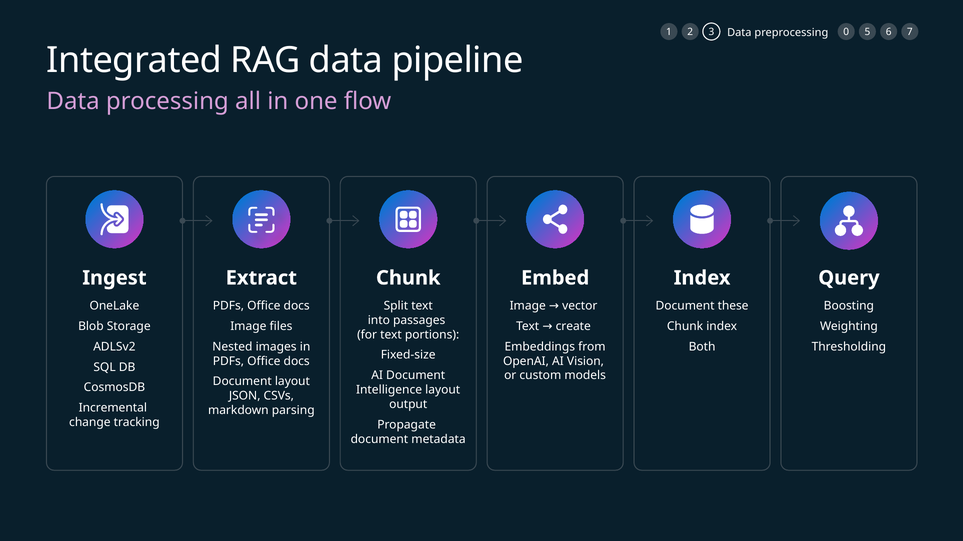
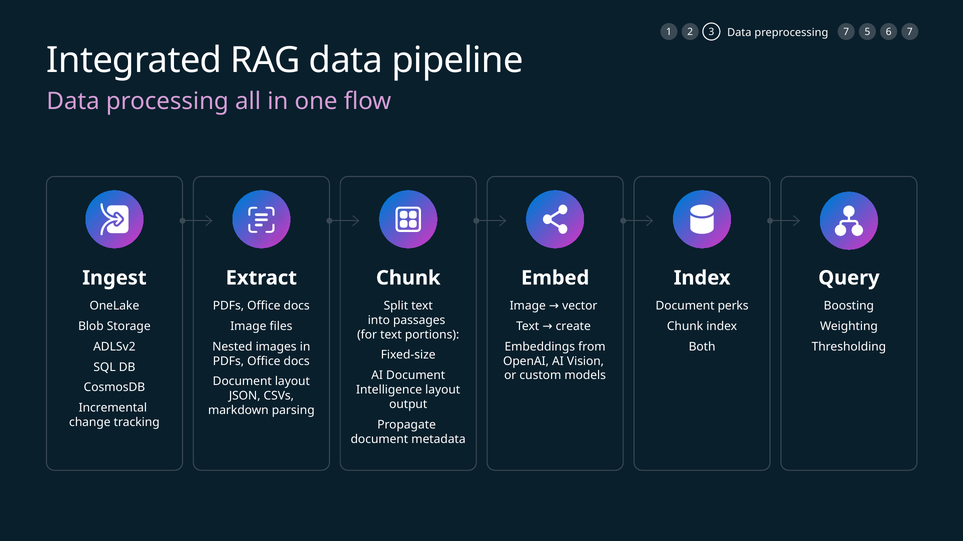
3 0: 0 -> 7
these: these -> perks
